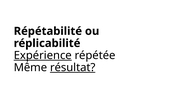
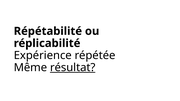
Expérience underline: present -> none
